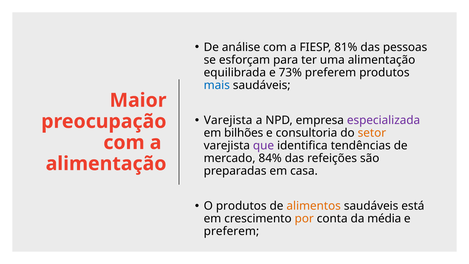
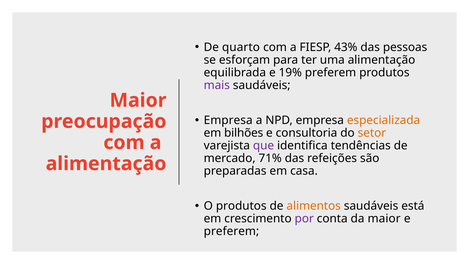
análise: análise -> quarto
81%: 81% -> 43%
73%: 73% -> 19%
mais colour: blue -> purple
Varejista at (228, 120): Varejista -> Empresa
especializada colour: purple -> orange
84%: 84% -> 71%
por colour: orange -> purple
da média: média -> maior
